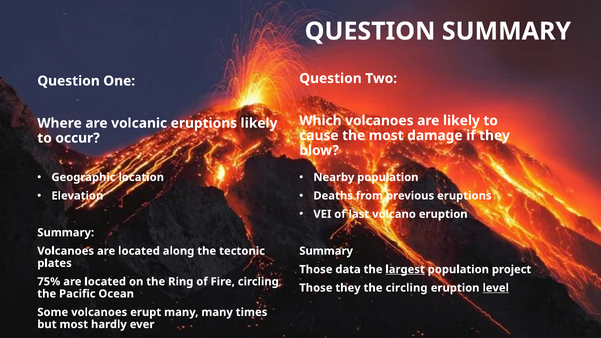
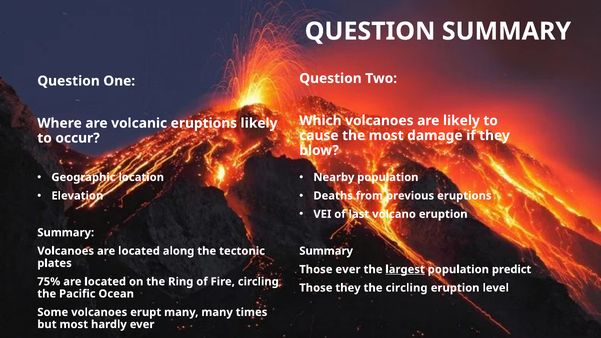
Those data: data -> ever
project: project -> predict
level underline: present -> none
